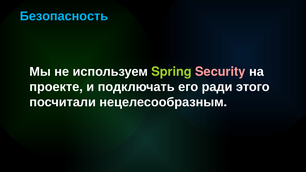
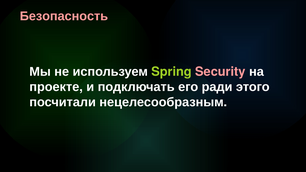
Безопасность colour: light blue -> pink
